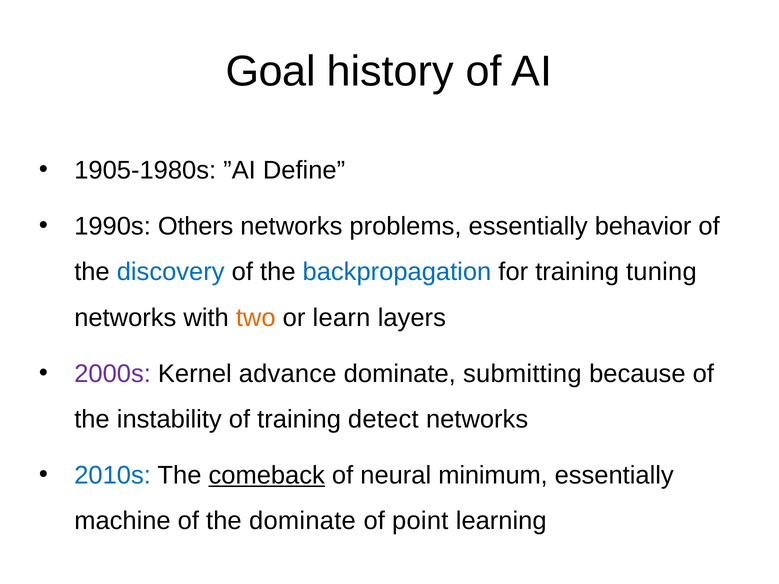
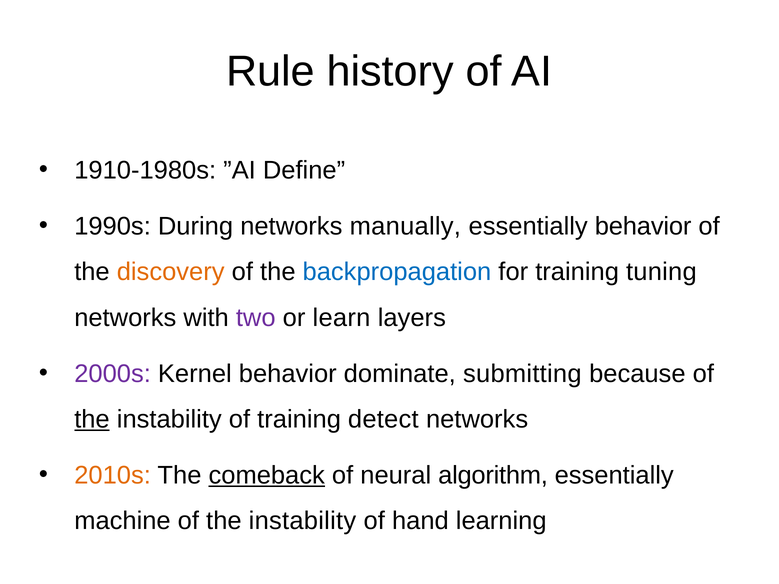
Goal: Goal -> Rule
1905-1980s: 1905-1980s -> 1910-1980s
Others: Others -> During
problems: problems -> manually
discovery colour: blue -> orange
two colour: orange -> purple
Kernel advance: advance -> behavior
the at (92, 420) underline: none -> present
2010s colour: blue -> orange
minimum: minimum -> algorithm
dominate at (302, 521): dominate -> instability
point: point -> hand
